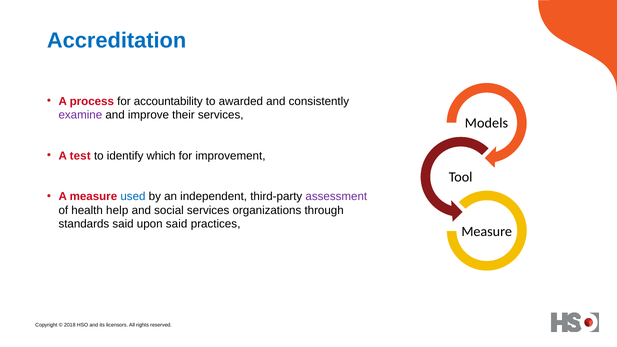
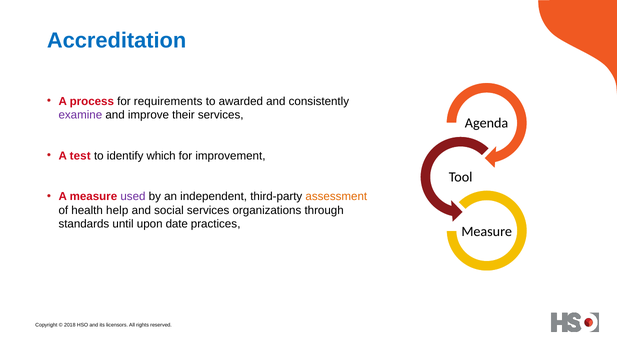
accountability: accountability -> requirements
Models: Models -> Agenda
used colour: blue -> purple
assessment colour: purple -> orange
standards said: said -> until
upon said: said -> date
